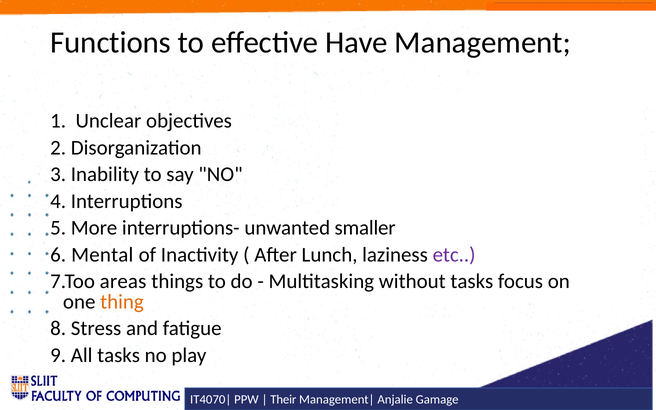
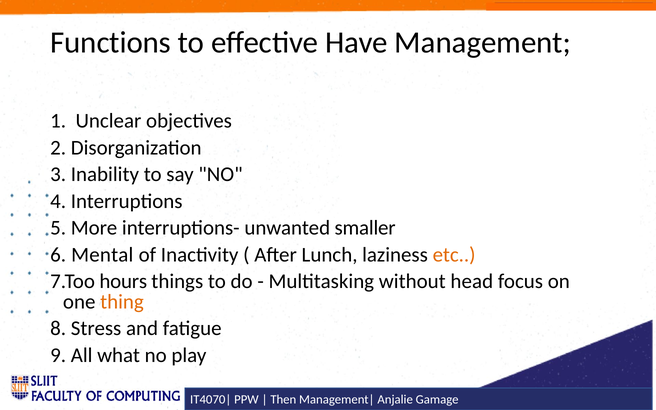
etc colour: purple -> orange
areas: areas -> hours
without tasks: tasks -> head
All tasks: tasks -> what
Their: Their -> Then
